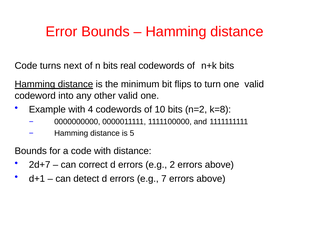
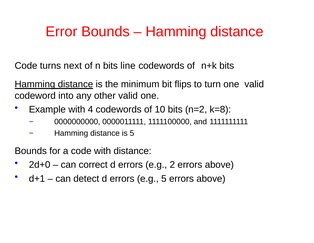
real: real -> line
2d+7: 2d+7 -> 2d+0
e.g 7: 7 -> 5
